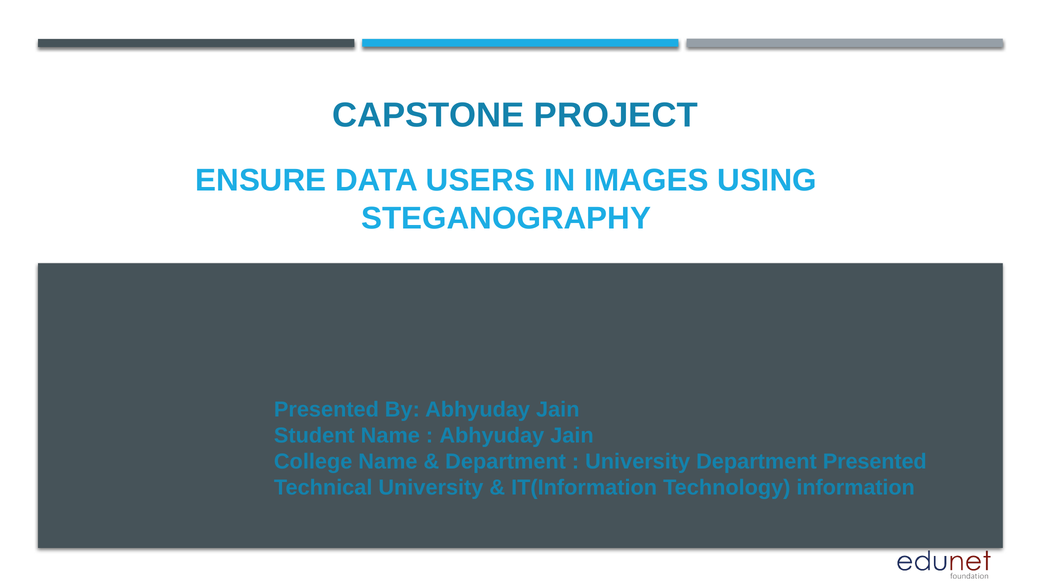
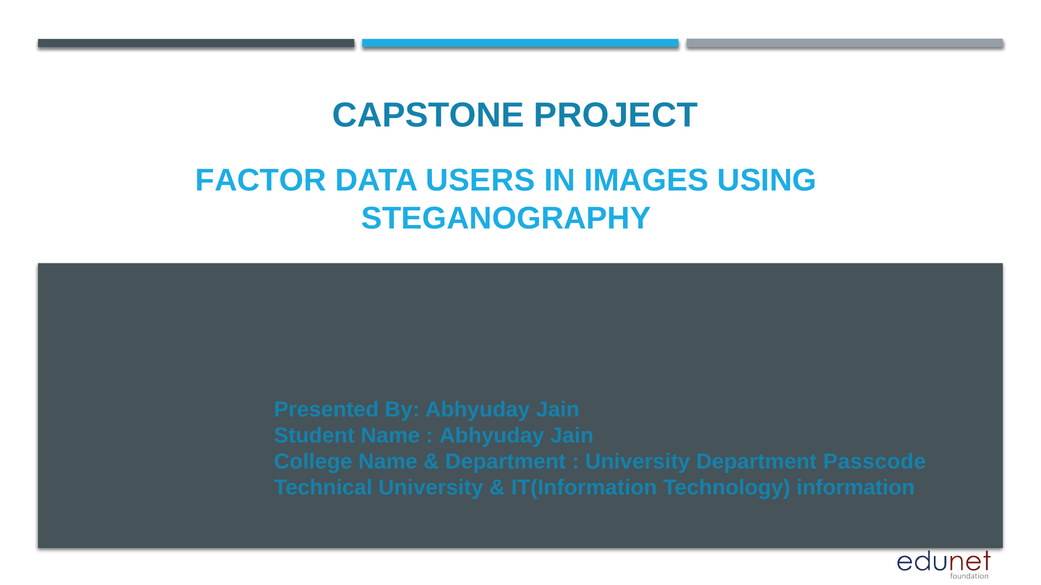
ENSURE: ENSURE -> FACTOR
Department Presented: Presented -> Passcode
